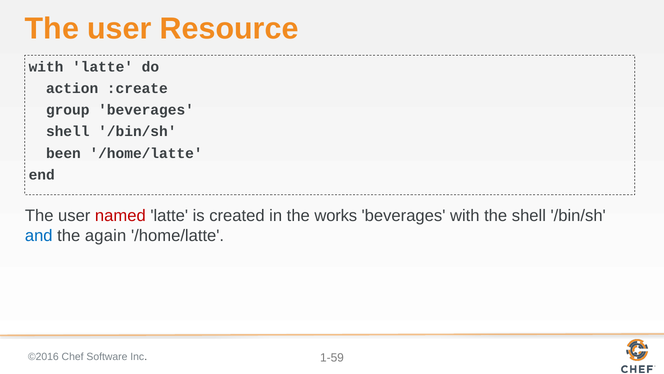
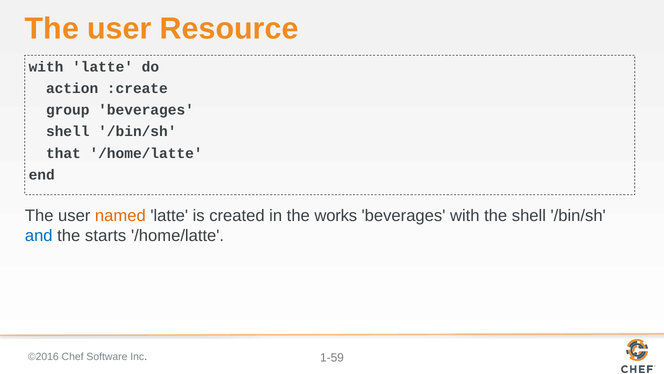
been: been -> that
named colour: red -> orange
again: again -> starts
